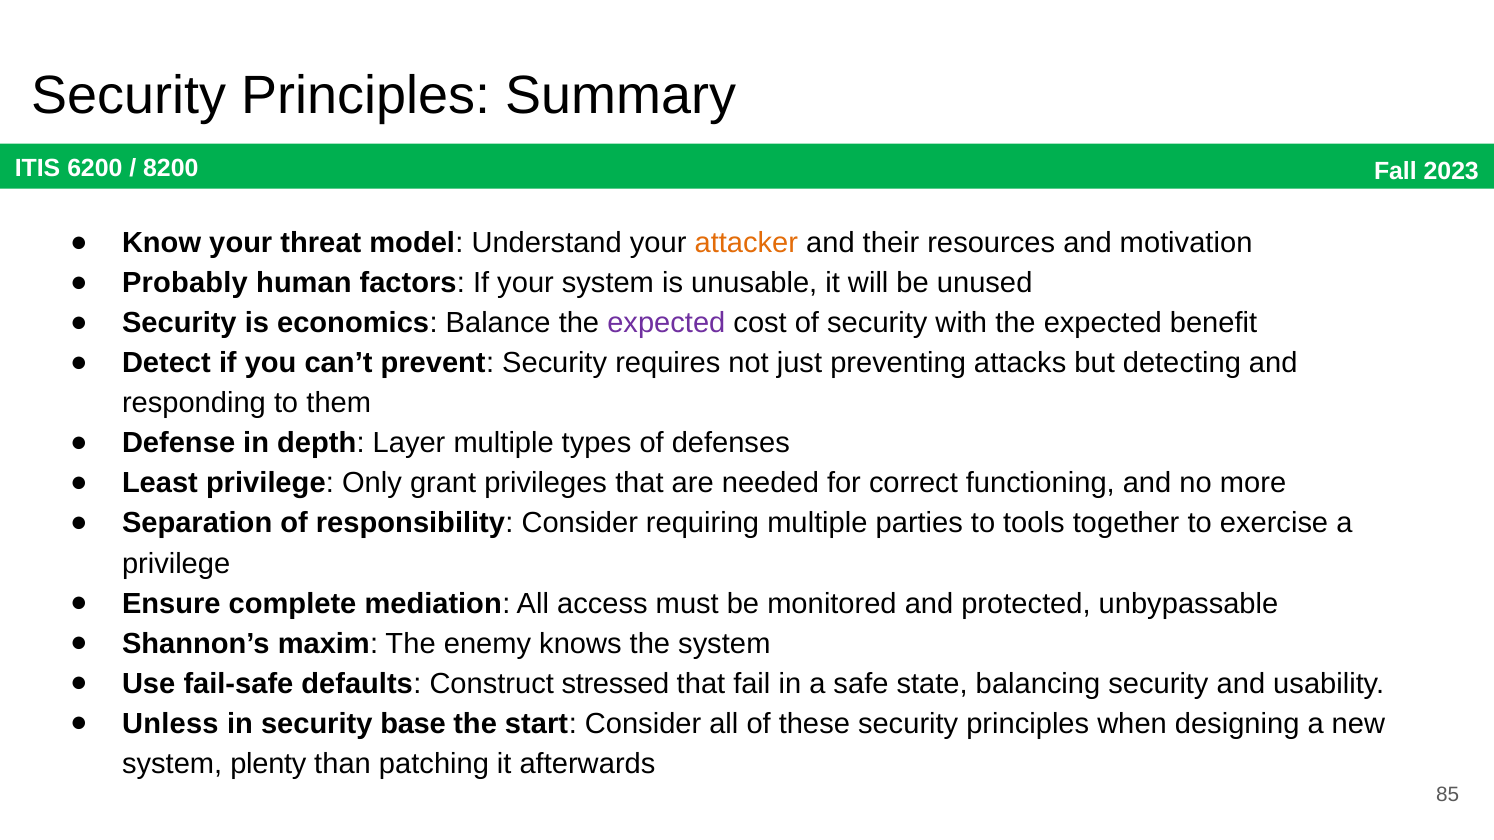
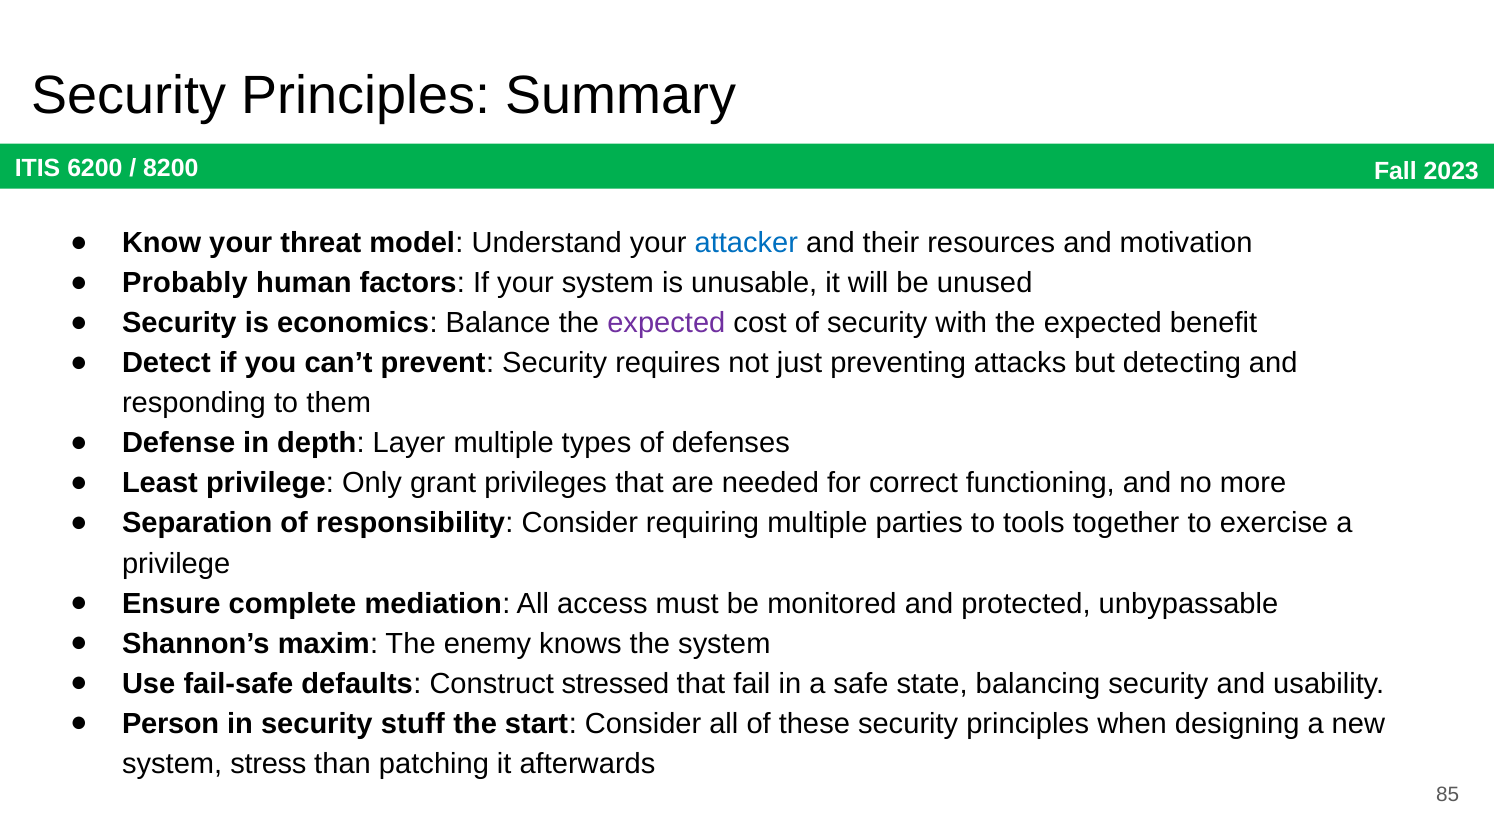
attacker colour: orange -> blue
Unless: Unless -> Person
base: base -> stuff
plenty: plenty -> stress
